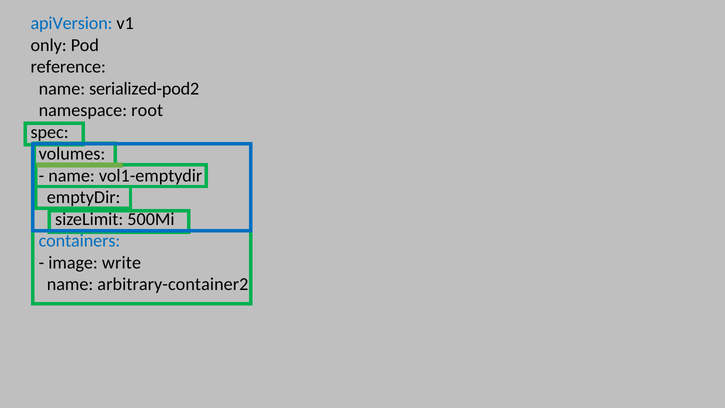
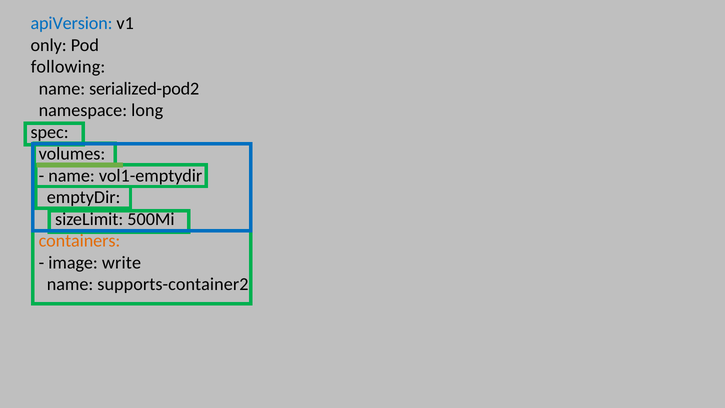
reference: reference -> following
root: root -> long
containers colour: blue -> orange
arbitrary-container2: arbitrary-container2 -> supports-container2
